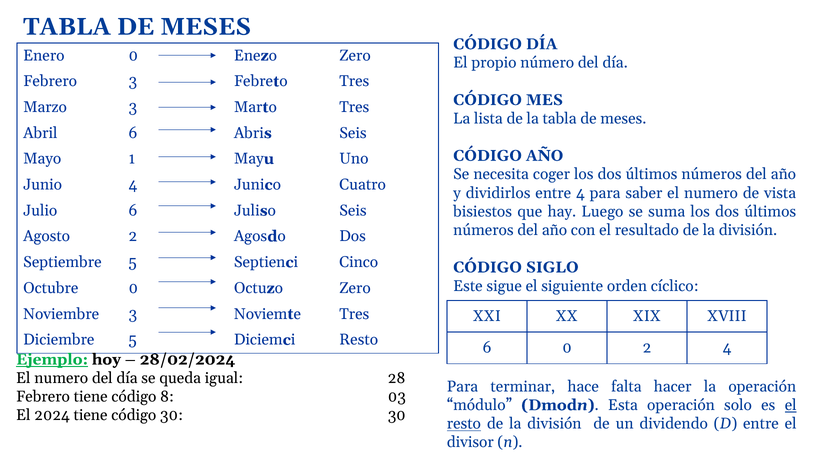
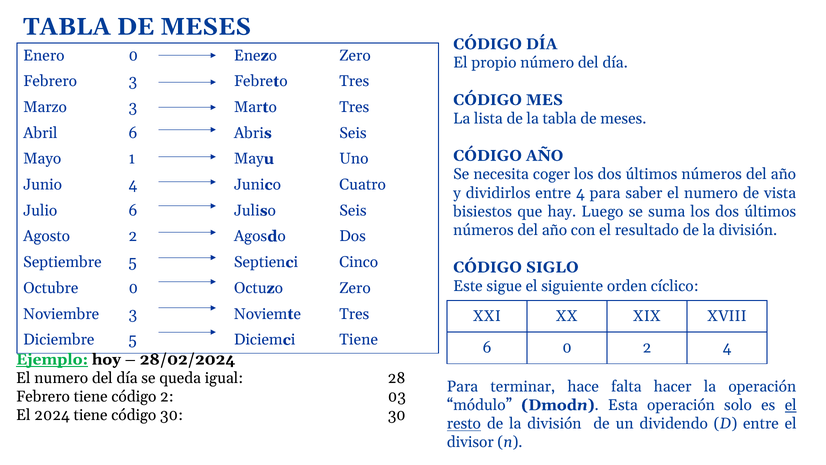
Diciemci Resto: Resto -> Tiene
código 8: 8 -> 2
